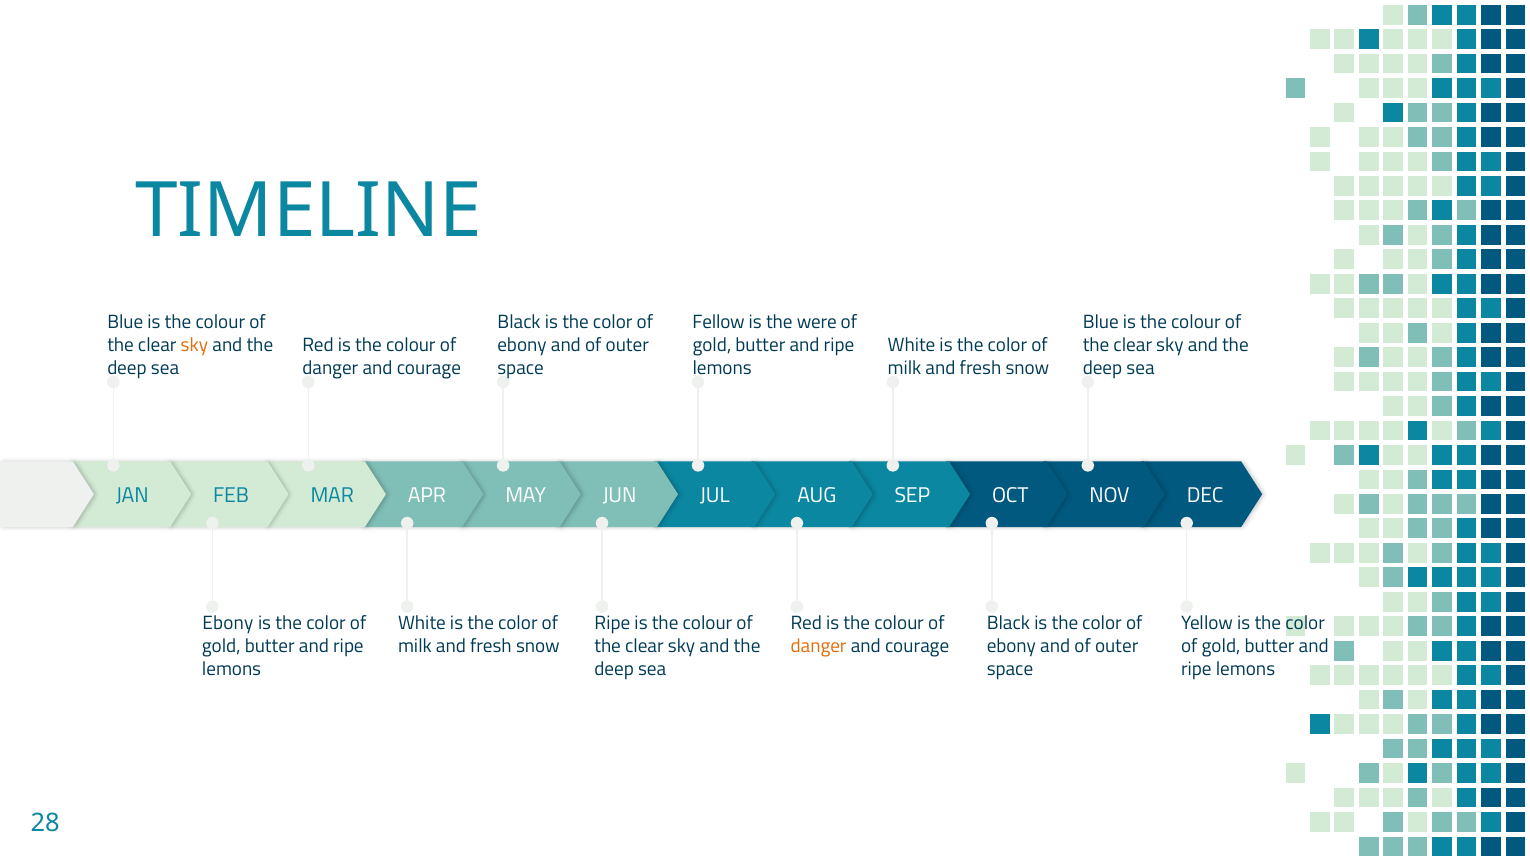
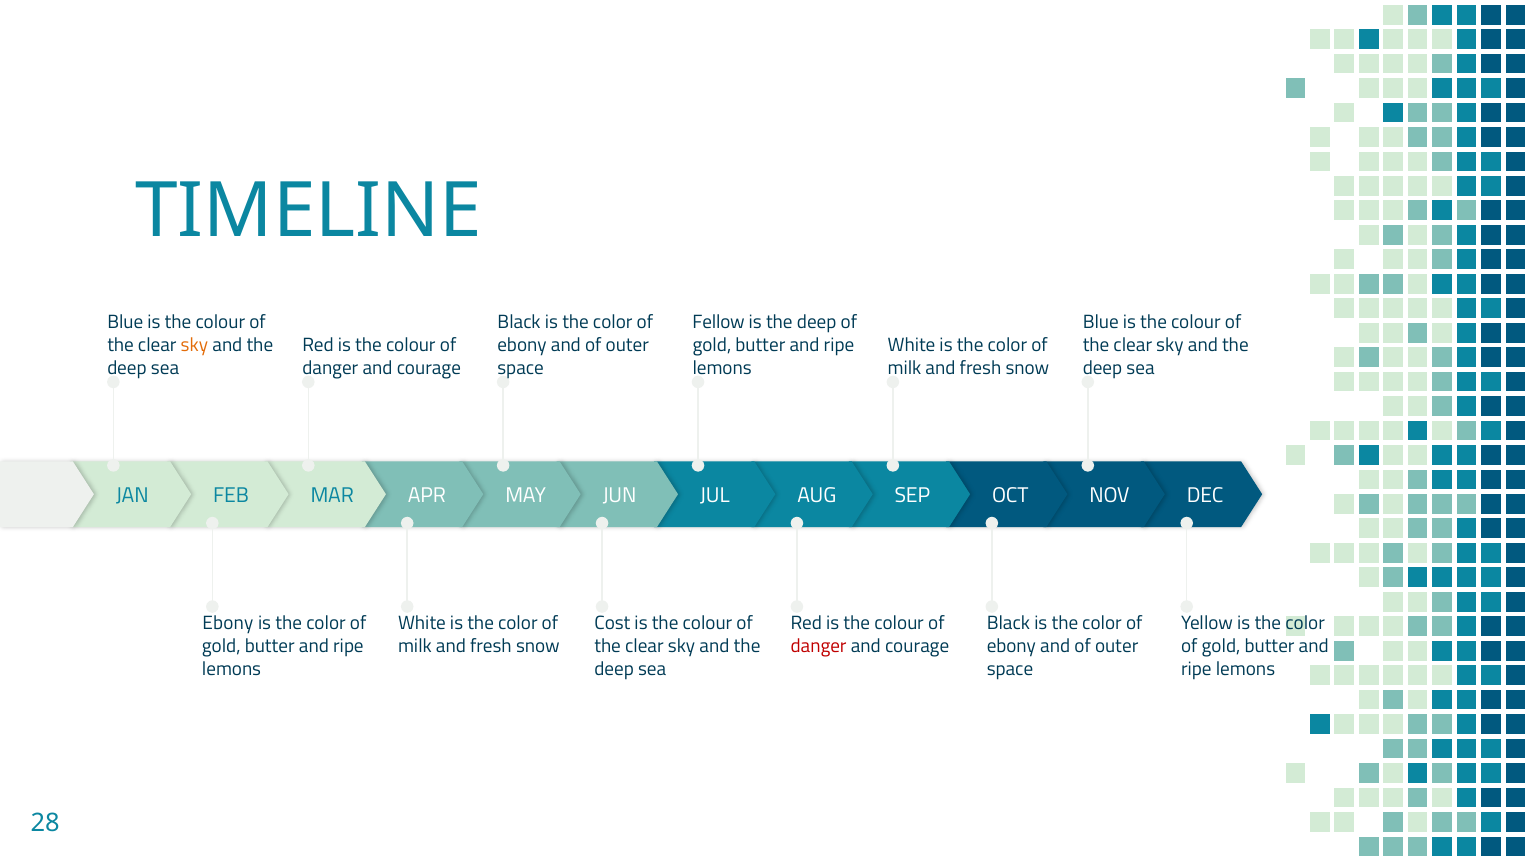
is the were: were -> deep
Ripe at (612, 623): Ripe -> Cost
danger at (819, 646) colour: orange -> red
